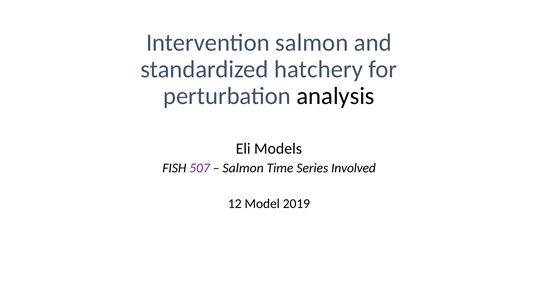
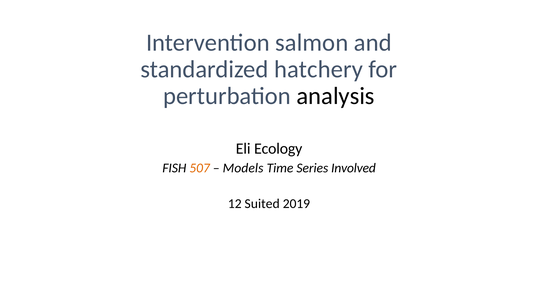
Models: Models -> Ecology
507 colour: purple -> orange
Salmon at (243, 168): Salmon -> Models
Model: Model -> Suited
